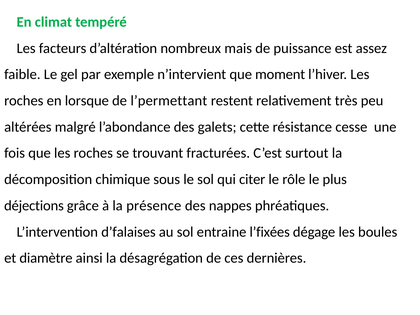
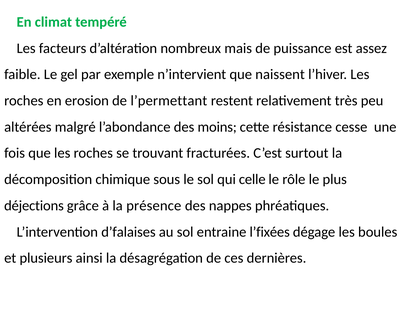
moment: moment -> naissent
lorsque: lorsque -> erosion
galets: galets -> moins
citer: citer -> celle
diamètre: diamètre -> plusieurs
